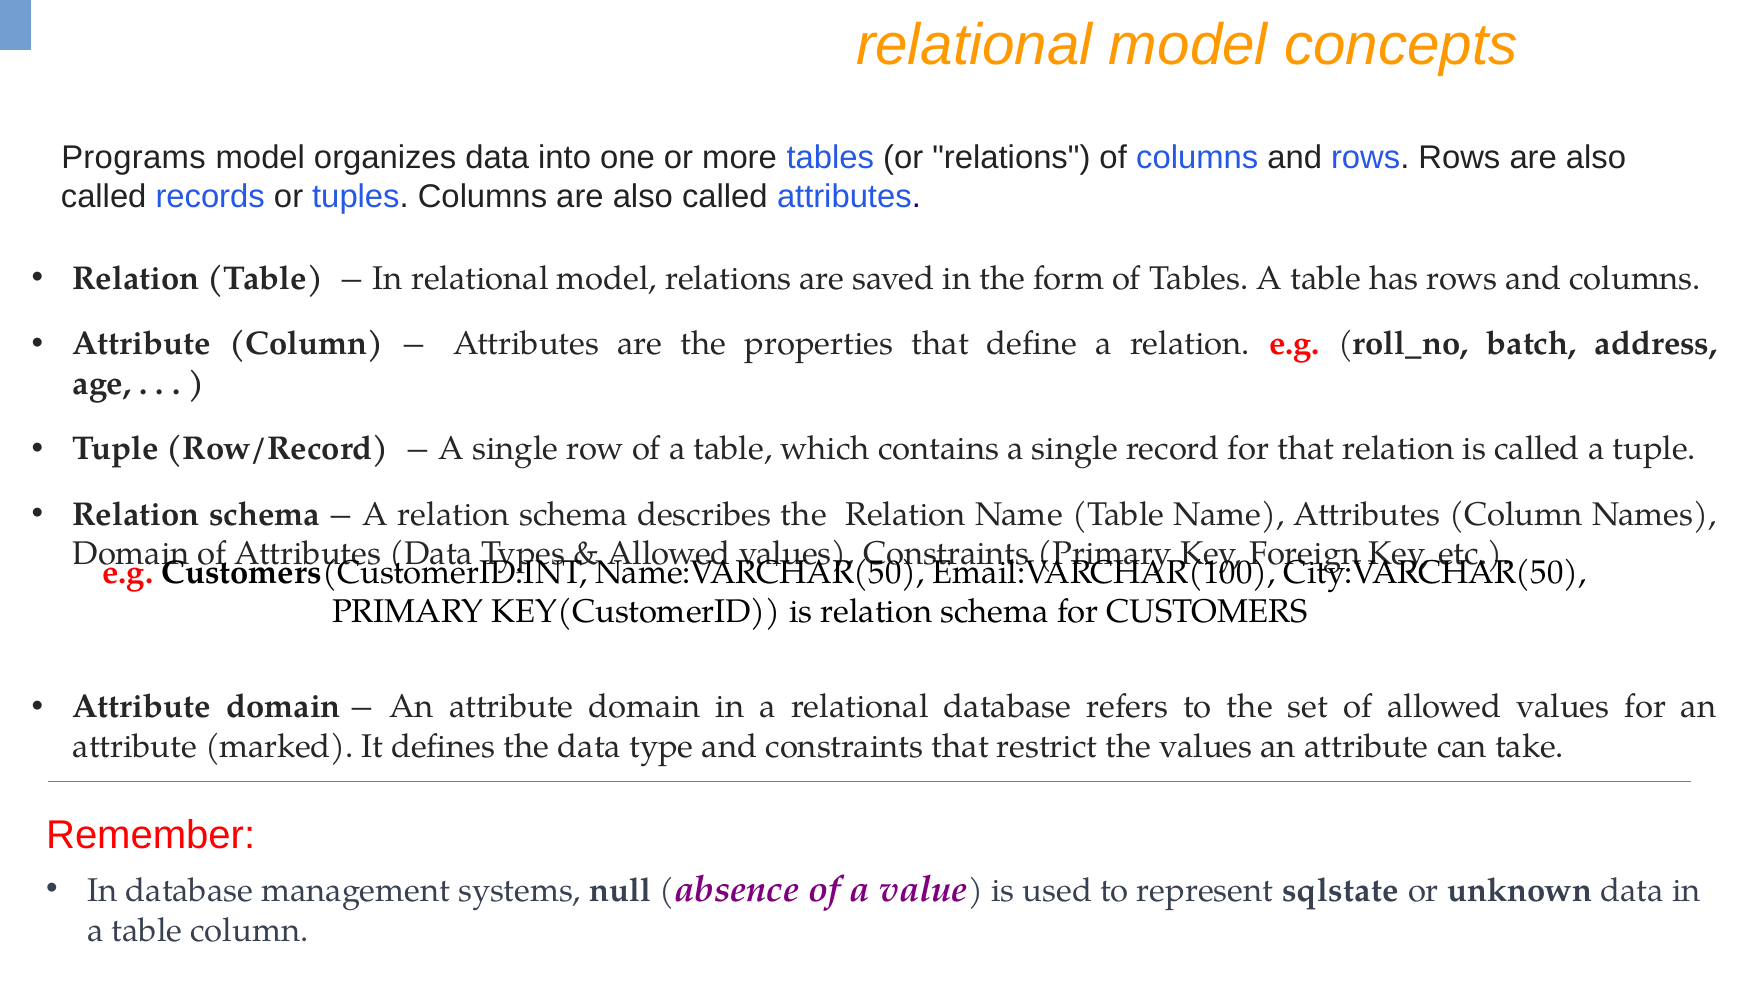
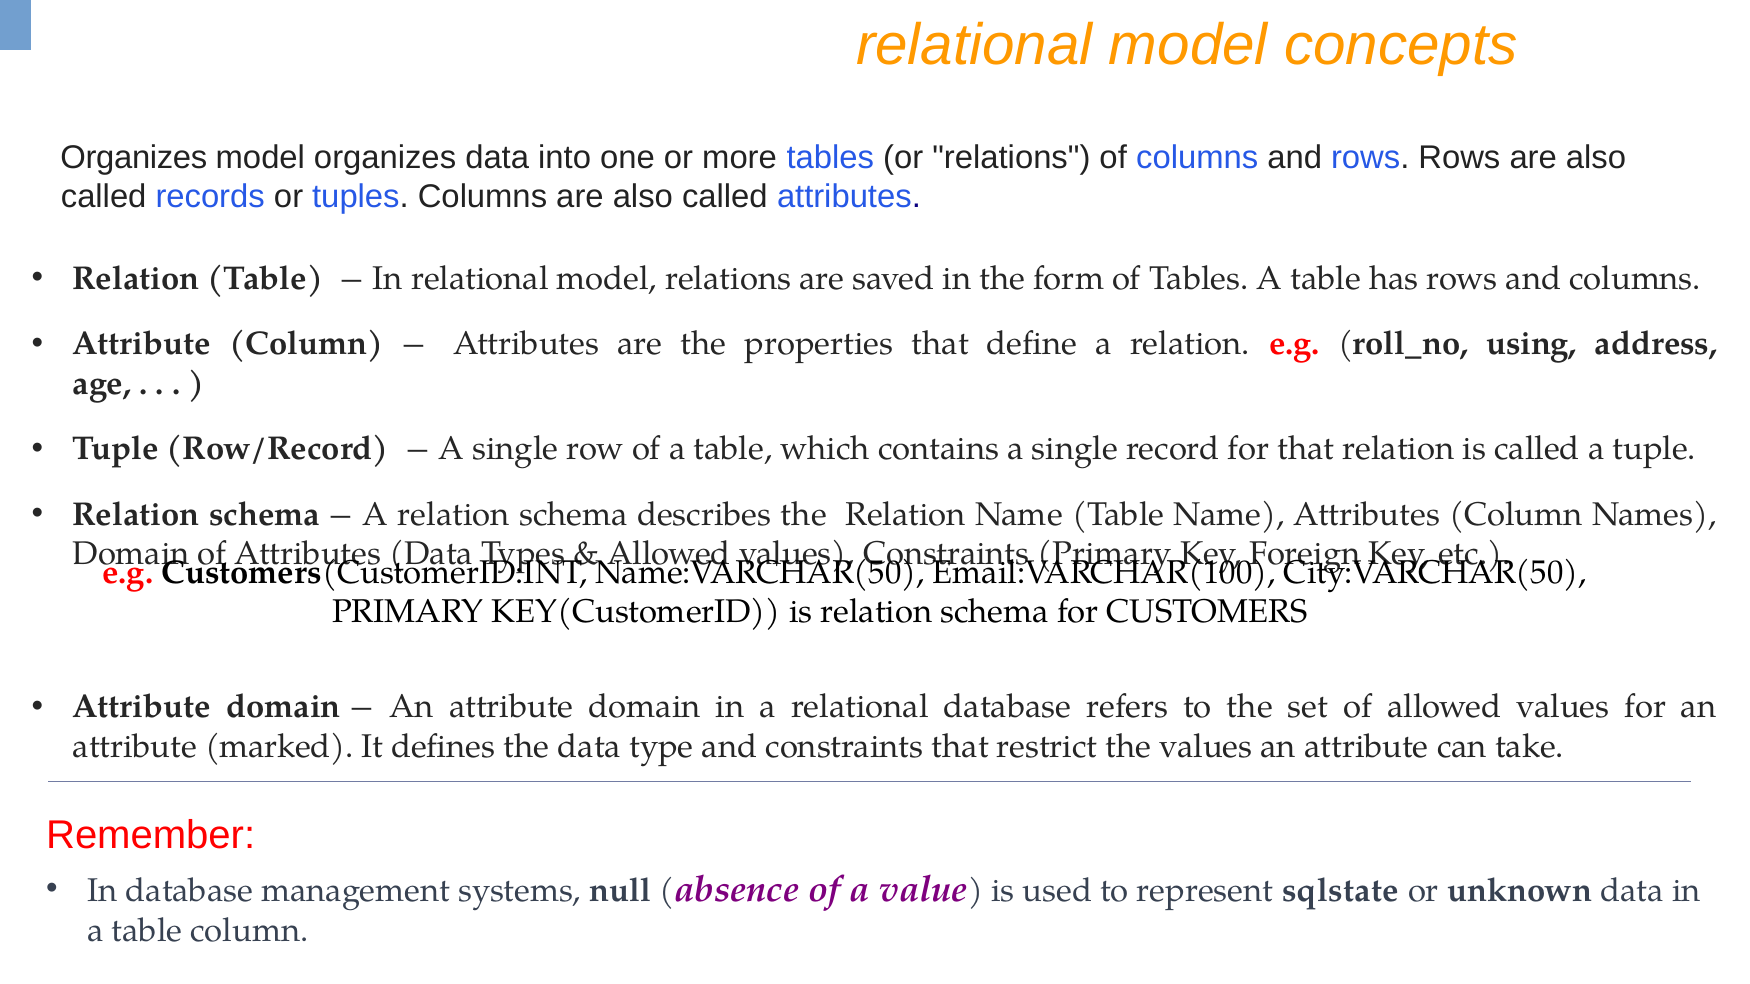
Programs at (134, 158): Programs -> Organizes
batch: batch -> using
